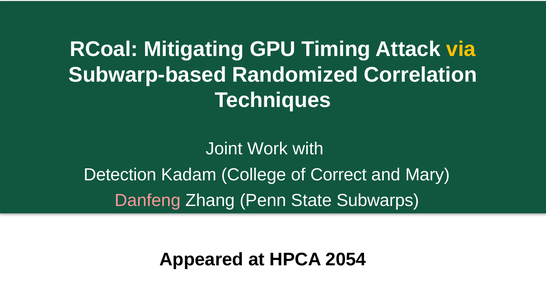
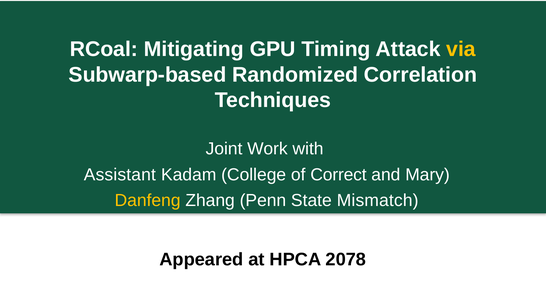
Detection: Detection -> Assistant
Danfeng colour: pink -> yellow
Subwarps: Subwarps -> Mismatch
2054: 2054 -> 2078
